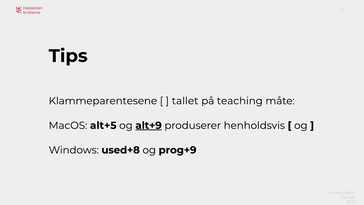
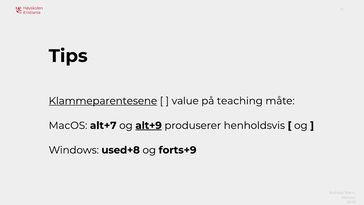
Klammeparentesene underline: none -> present
tallet: tallet -> value
alt+5: alt+5 -> alt+7
prog+9: prog+9 -> forts+9
